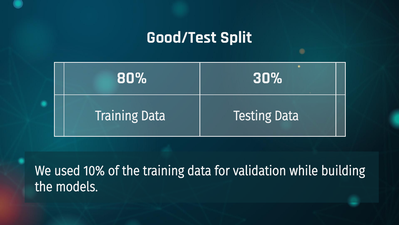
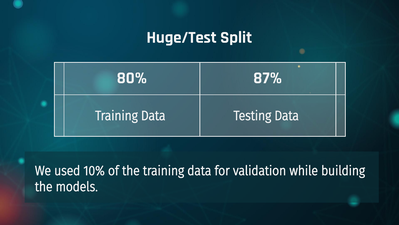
Good/Test: Good/Test -> Huge/Test
30%: 30% -> 87%
